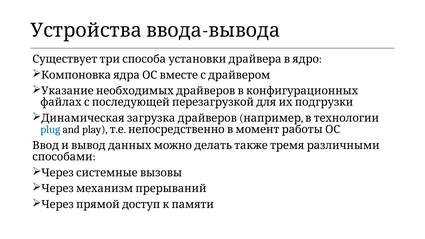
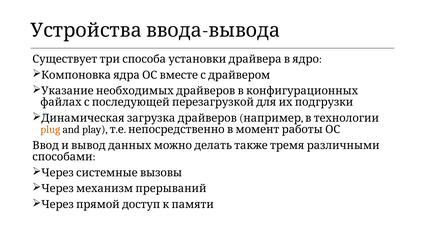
plug colour: blue -> orange
